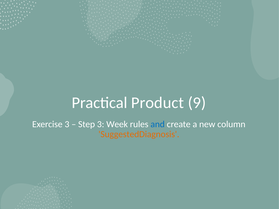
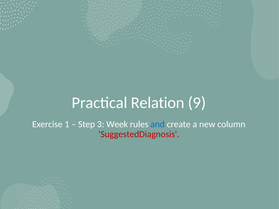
Product: Product -> Relation
Exercise 3: 3 -> 1
SuggestedDiagnosis colour: orange -> red
